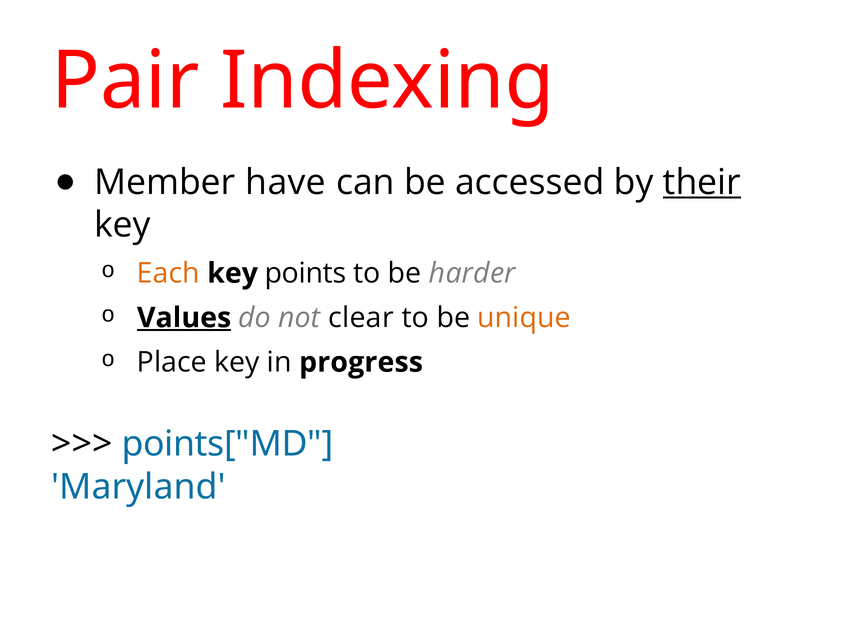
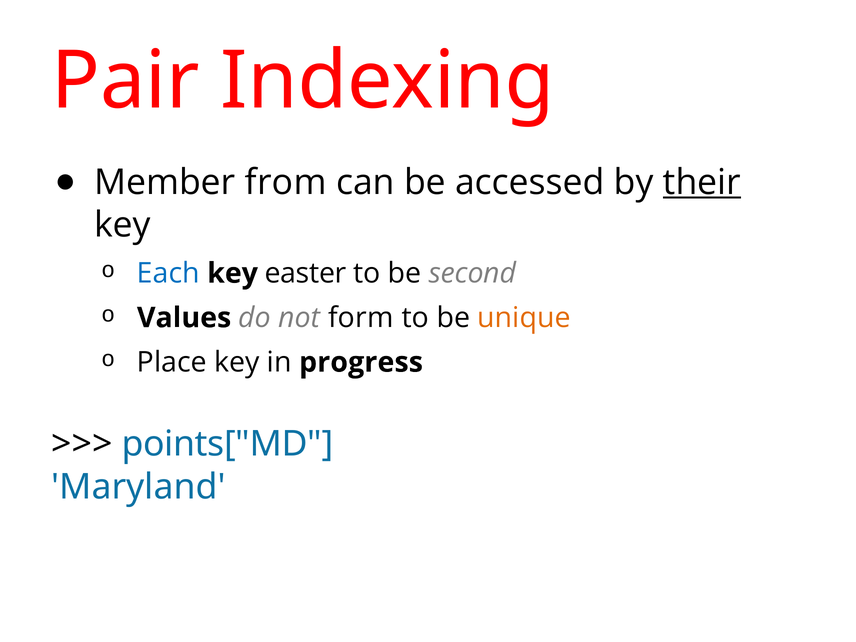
have: have -> from
Each colour: orange -> blue
points: points -> easter
harder: harder -> second
Values underline: present -> none
clear: clear -> form
